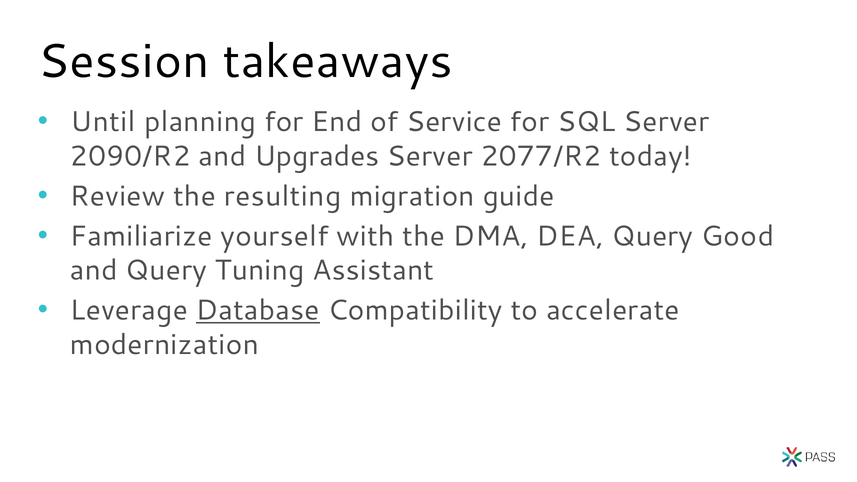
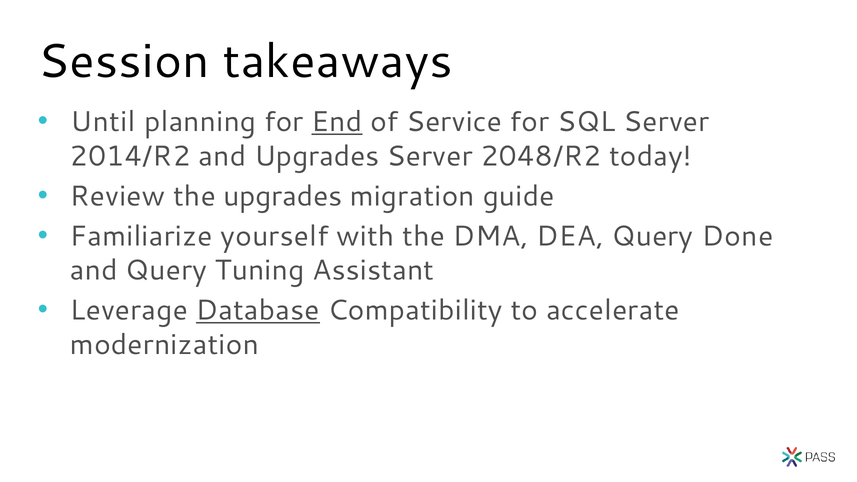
End underline: none -> present
2090/R2: 2090/R2 -> 2014/R2
2077/R2: 2077/R2 -> 2048/R2
the resulting: resulting -> upgrades
Good: Good -> Done
